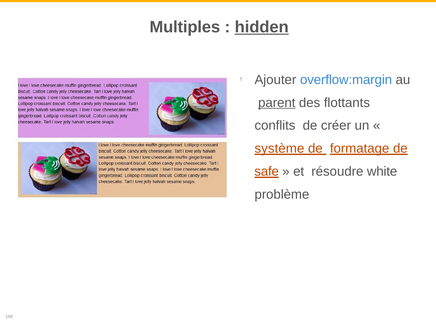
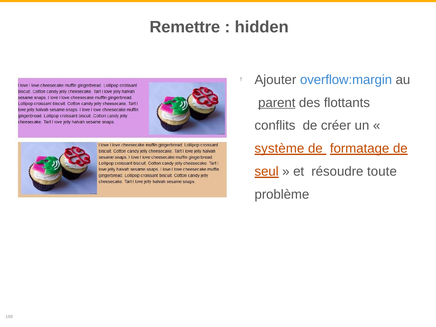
Multiples: Multiples -> Remettre
hidden underline: present -> none
safe: safe -> seul
white: white -> toute
